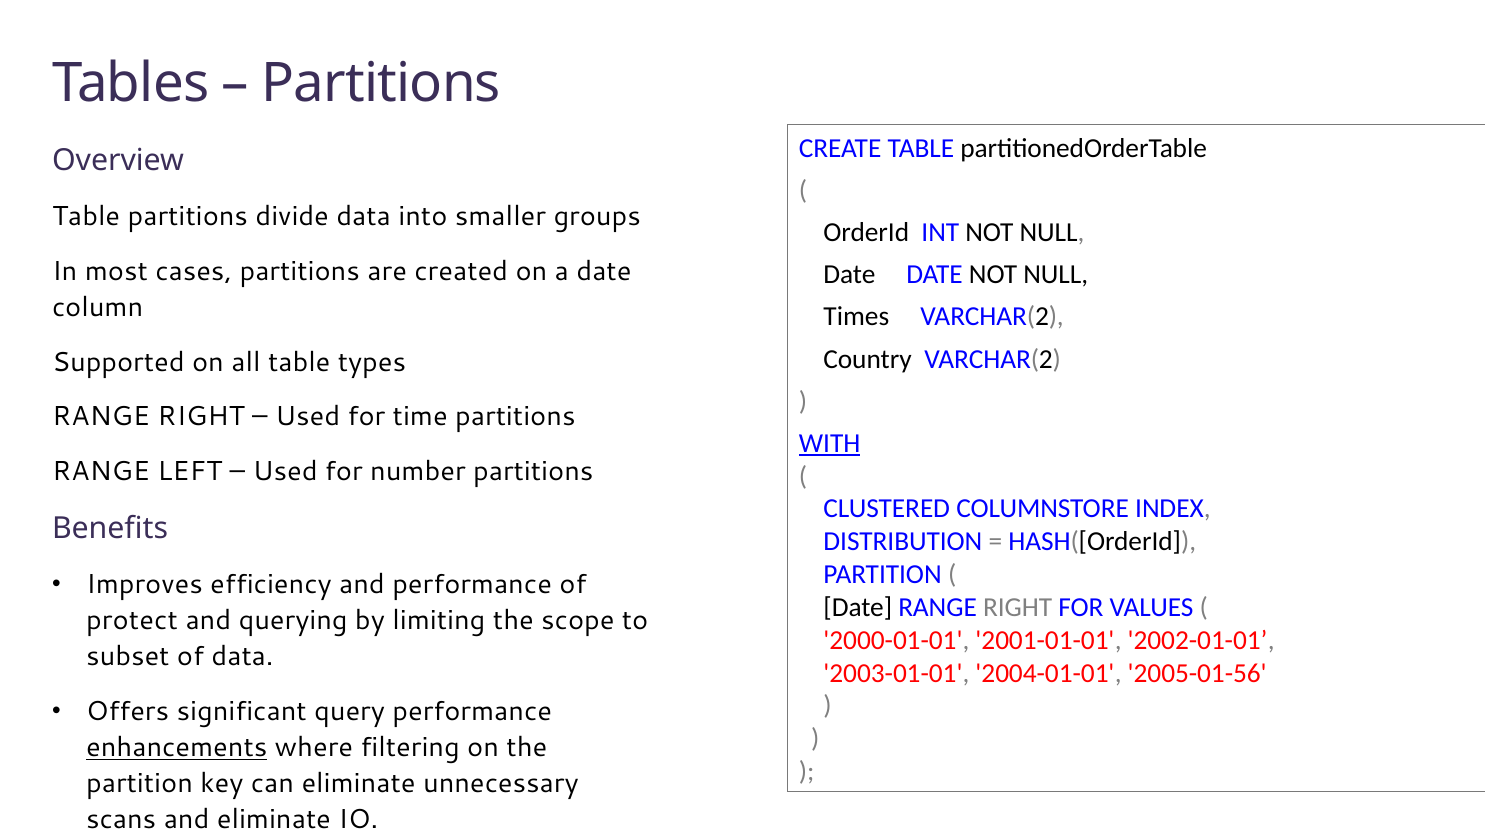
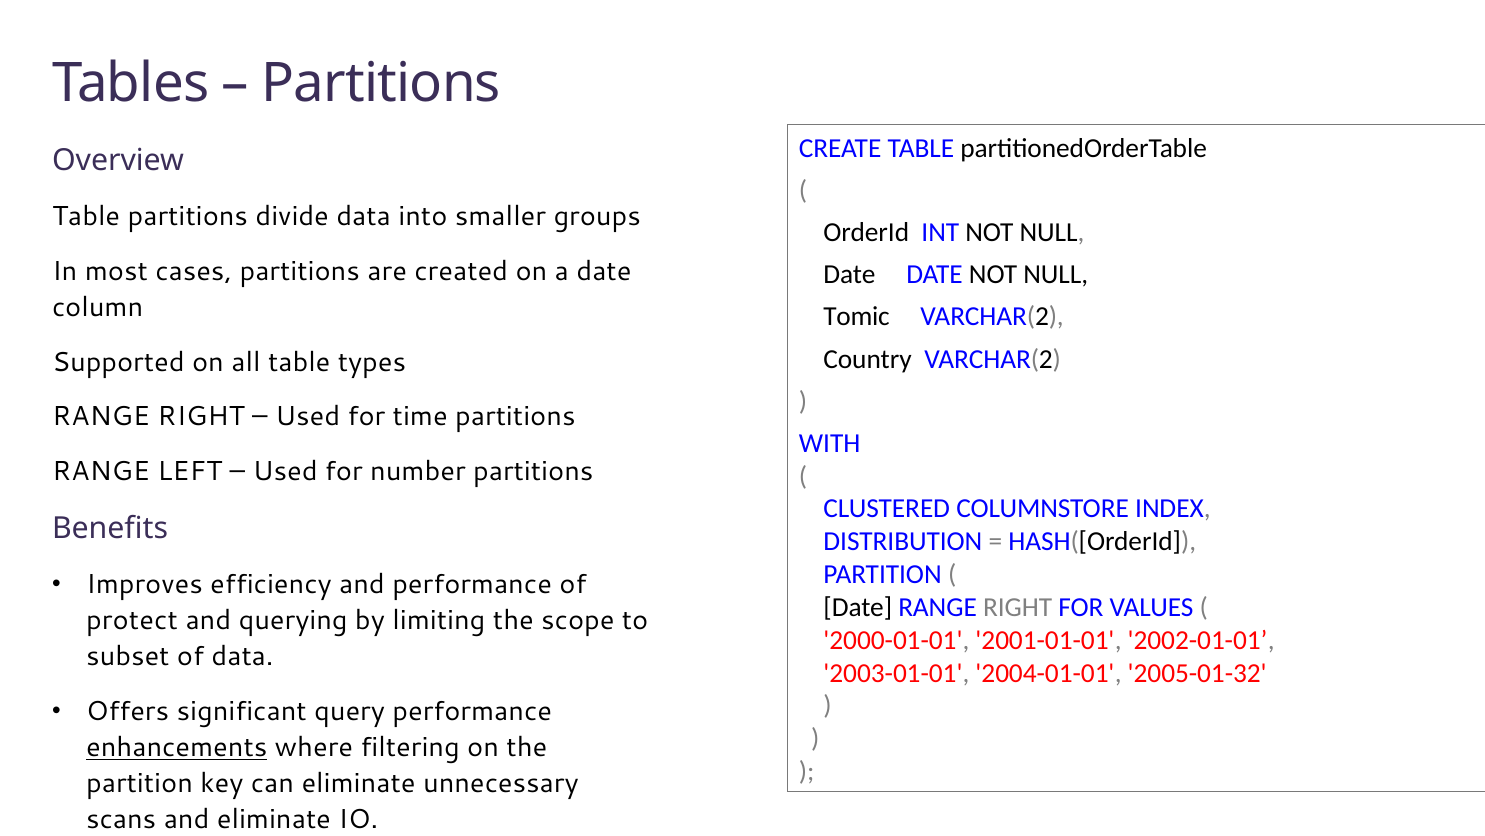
Times: Times -> Tomic
WITH underline: present -> none
2005-01-56: 2005-01-56 -> 2005-01-32
